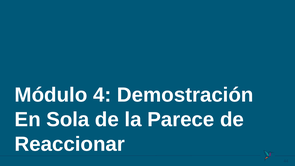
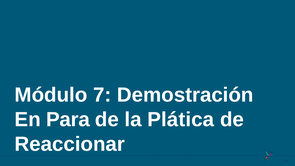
4: 4 -> 7
Sola: Sola -> Para
Parece: Parece -> Plática
